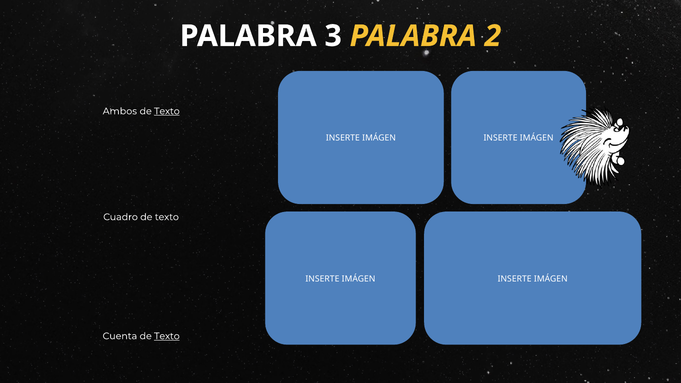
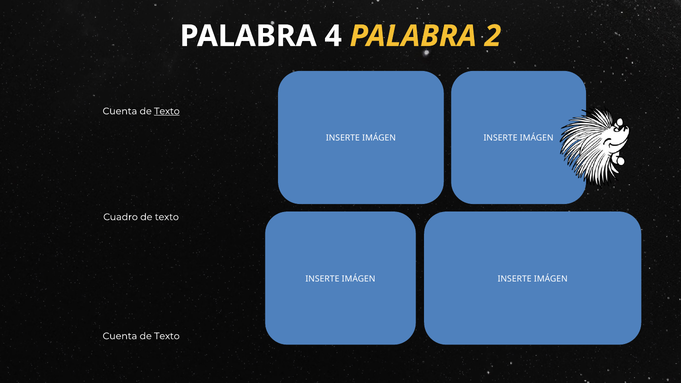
3: 3 -> 4
Ambos at (120, 111): Ambos -> Cuenta
Texto at (167, 336) underline: present -> none
